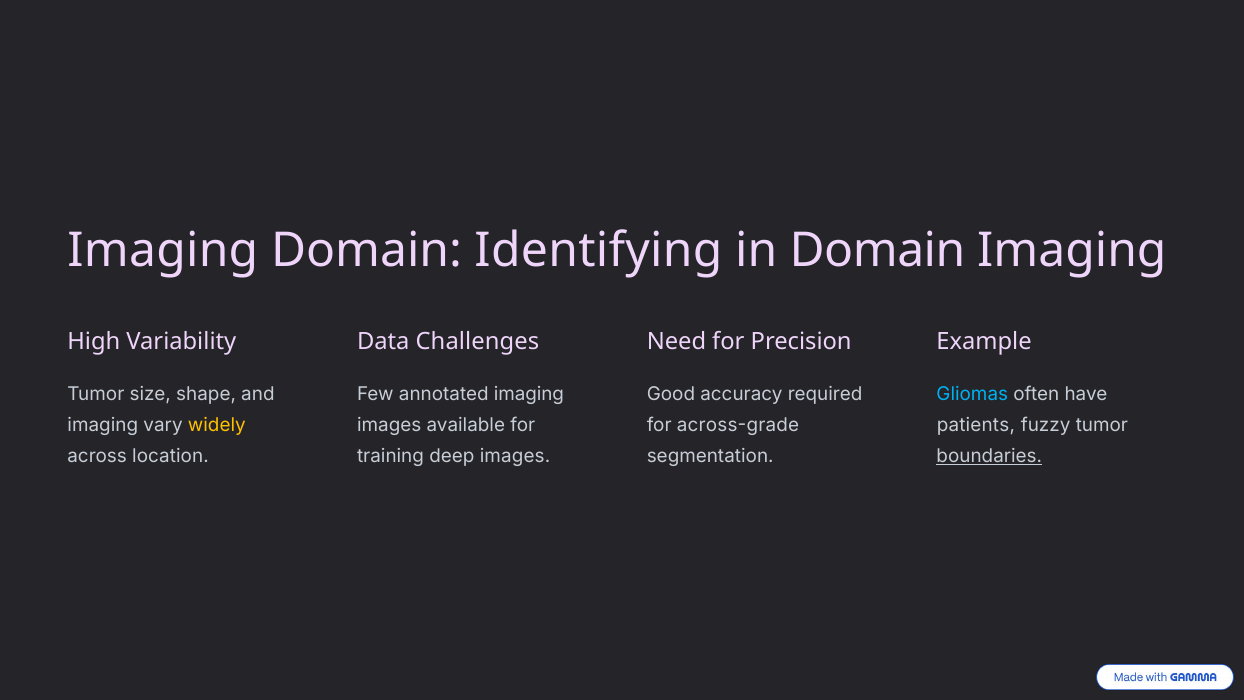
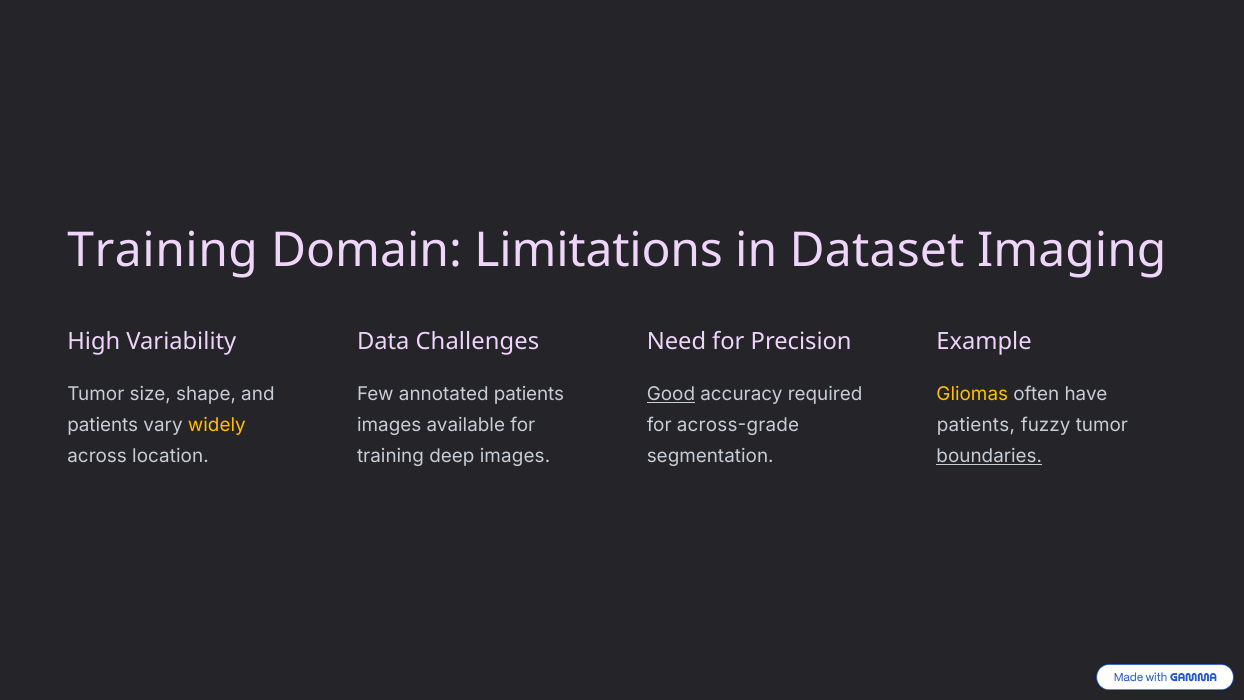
Imaging at (163, 250): Imaging -> Training
Identifying: Identifying -> Limitations
in Domain: Domain -> Dataset
annotated imaging: imaging -> patients
Good underline: none -> present
Gliomas colour: light blue -> yellow
imaging at (103, 425): imaging -> patients
